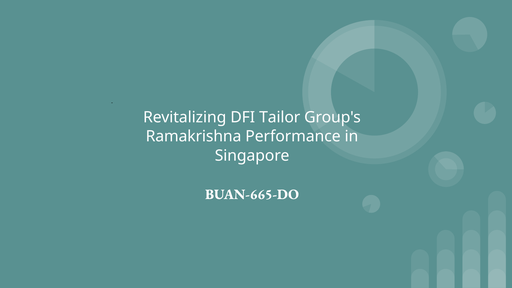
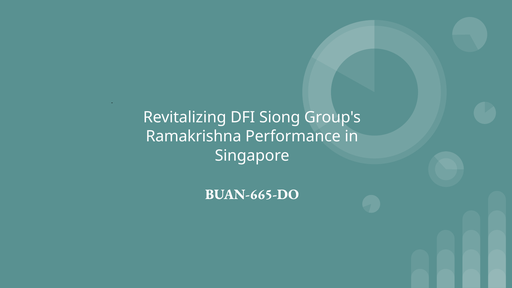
Tailor: Tailor -> Siong
